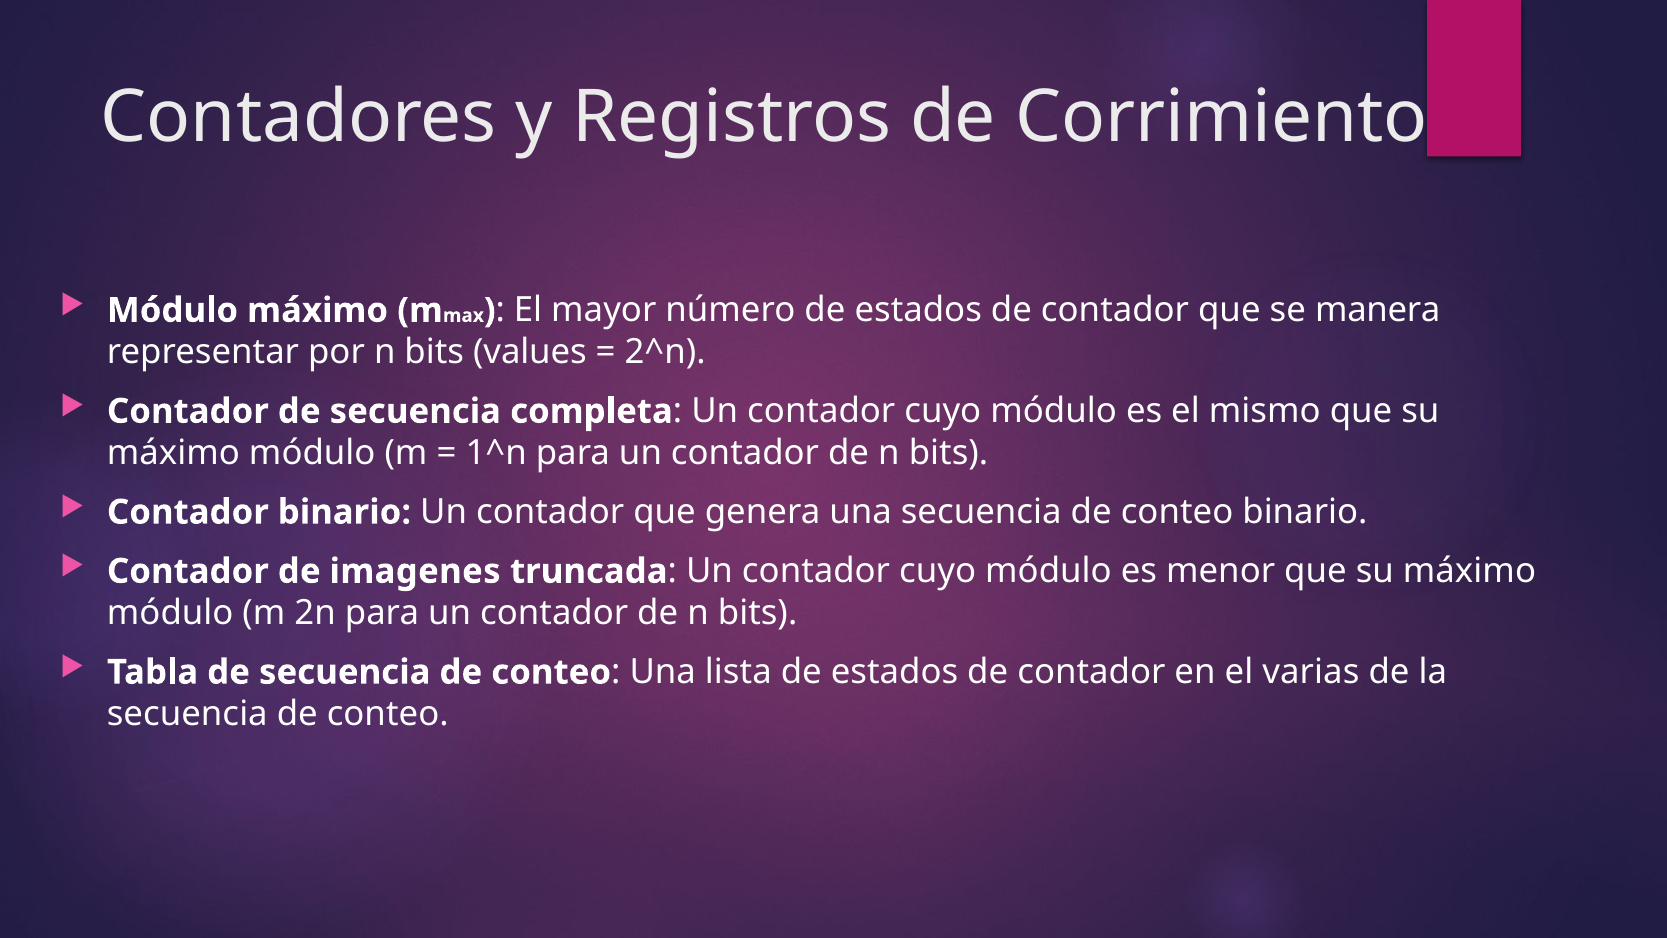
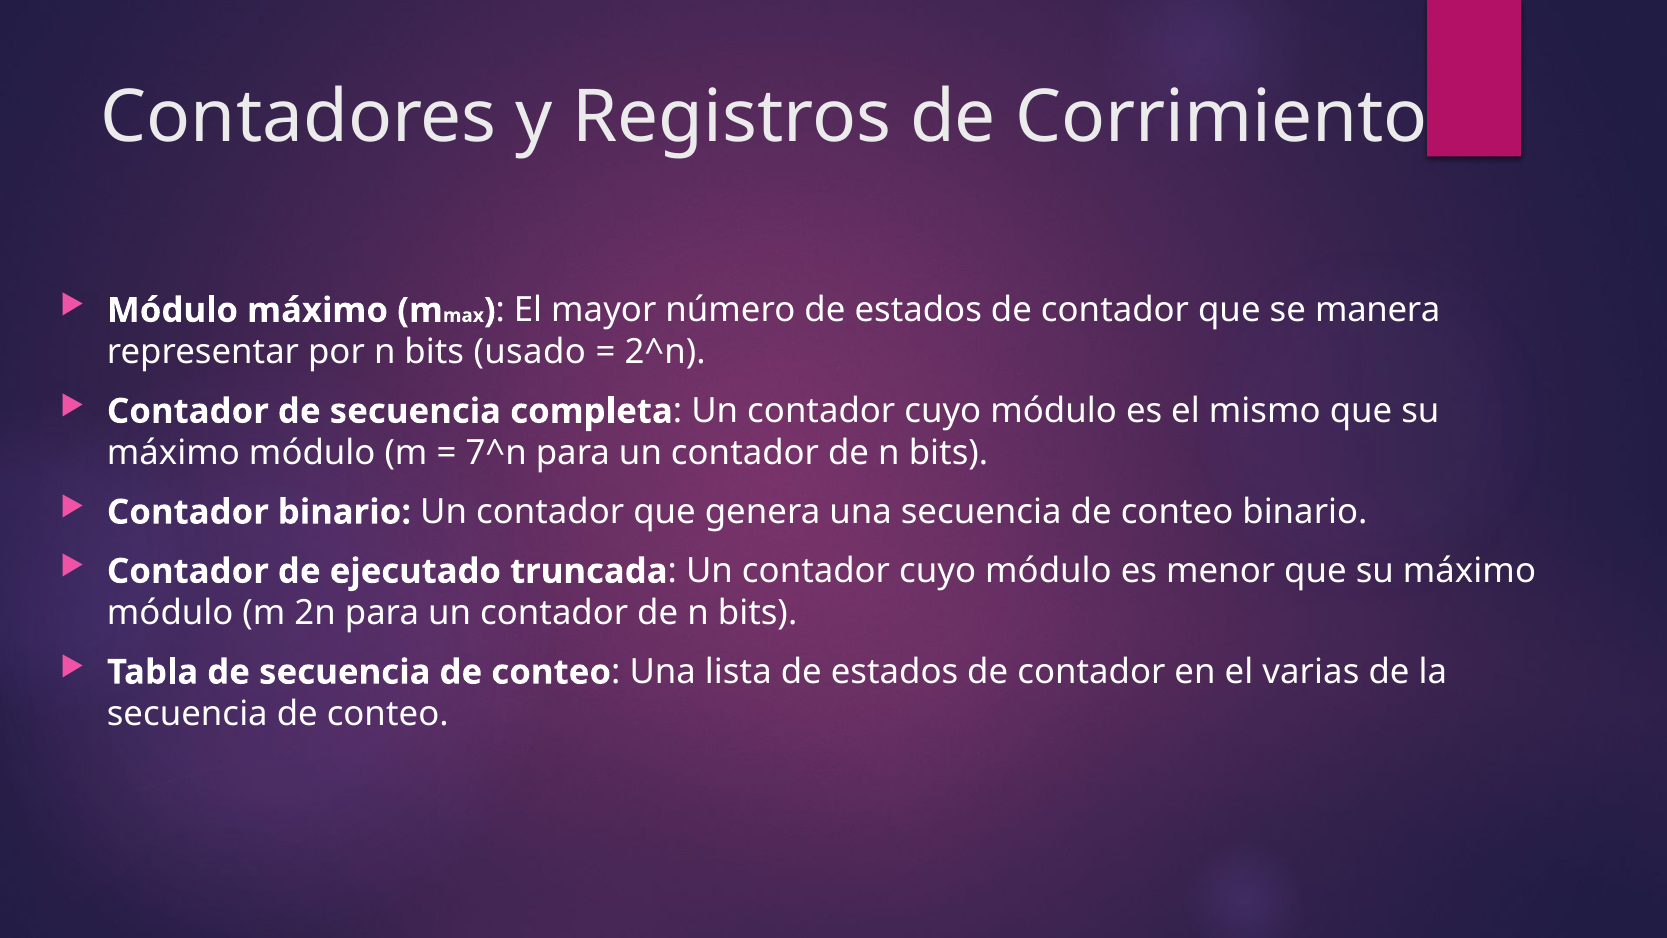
values: values -> usado
1^n: 1^n -> 7^n
imagenes: imagenes -> ejecutado
